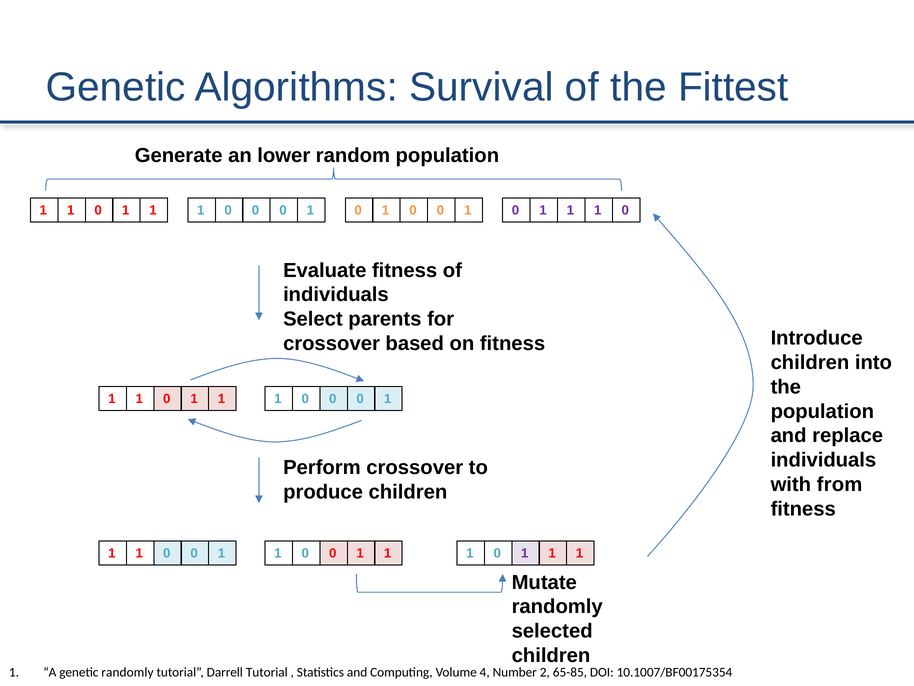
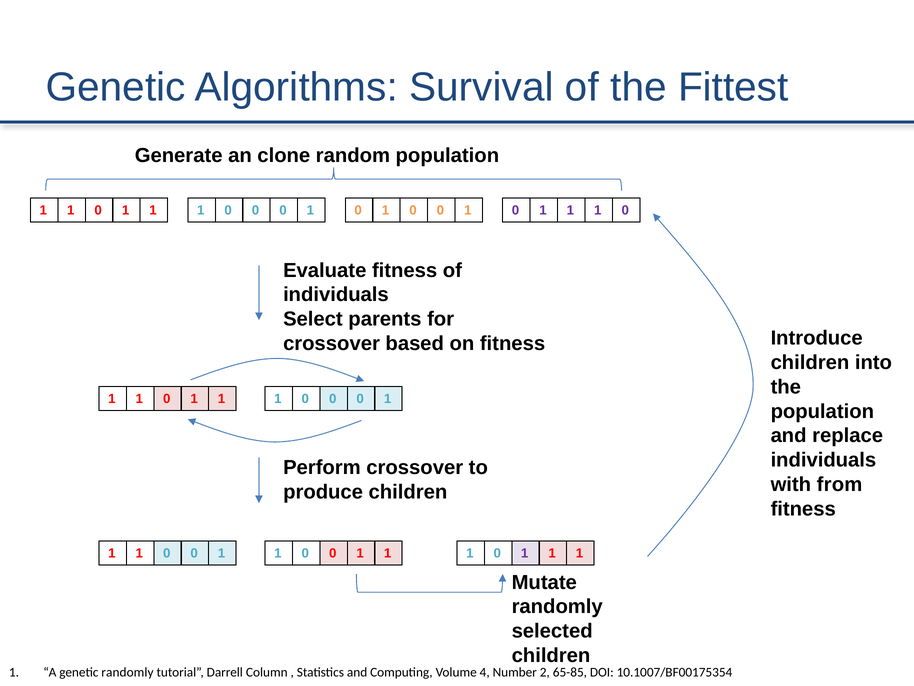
lower: lower -> clone
Darrell Tutorial: Tutorial -> Column
